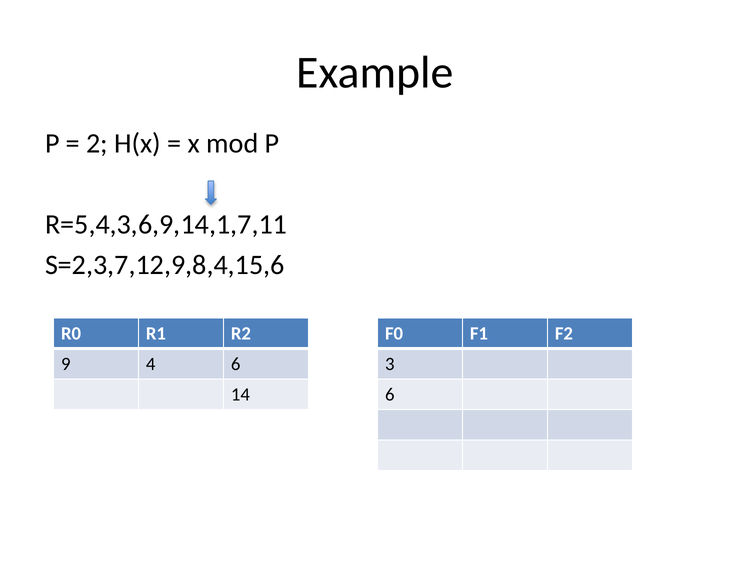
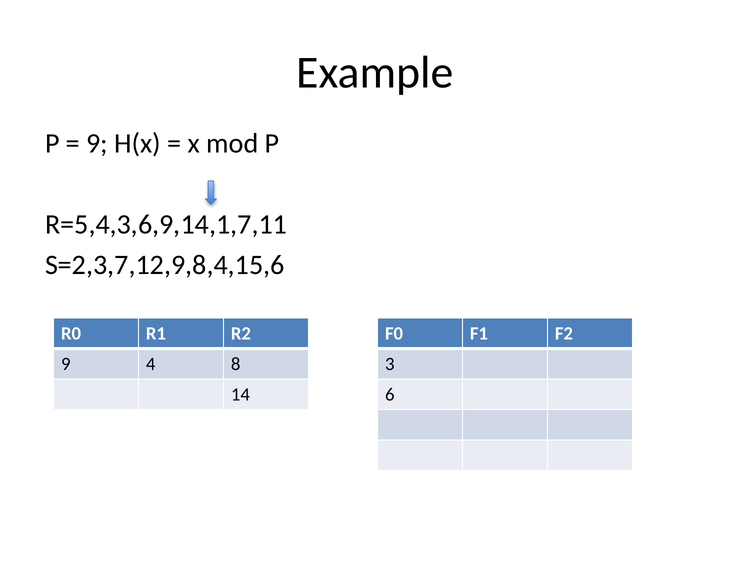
2 at (97, 143): 2 -> 9
4 6: 6 -> 8
